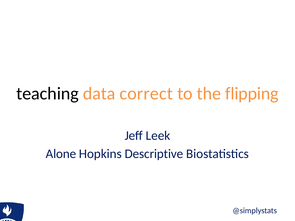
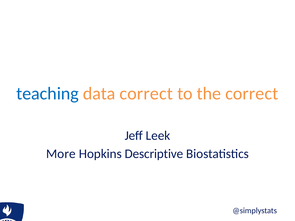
teaching colour: black -> blue
the flipping: flipping -> correct
Alone: Alone -> More
